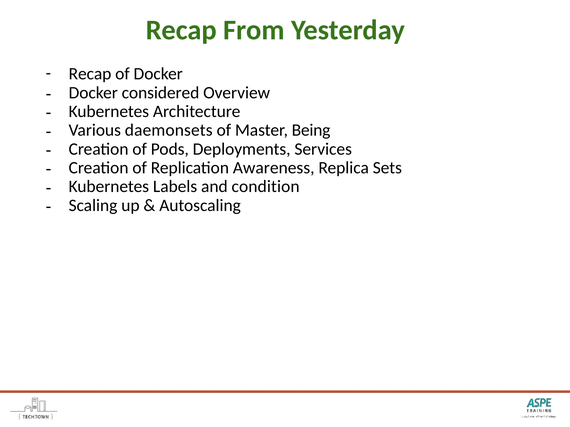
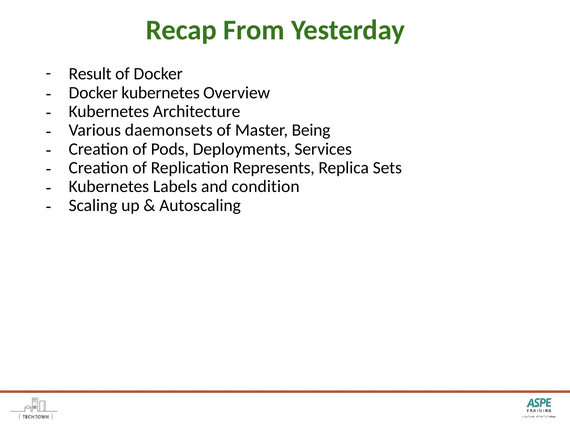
Recap at (90, 74): Recap -> Result
Docker considered: considered -> kubernetes
Awareness: Awareness -> Represents
